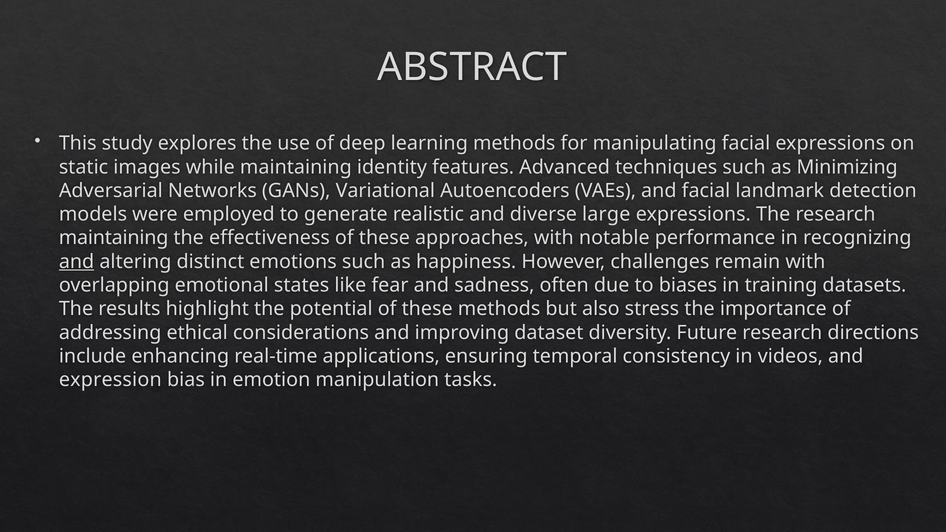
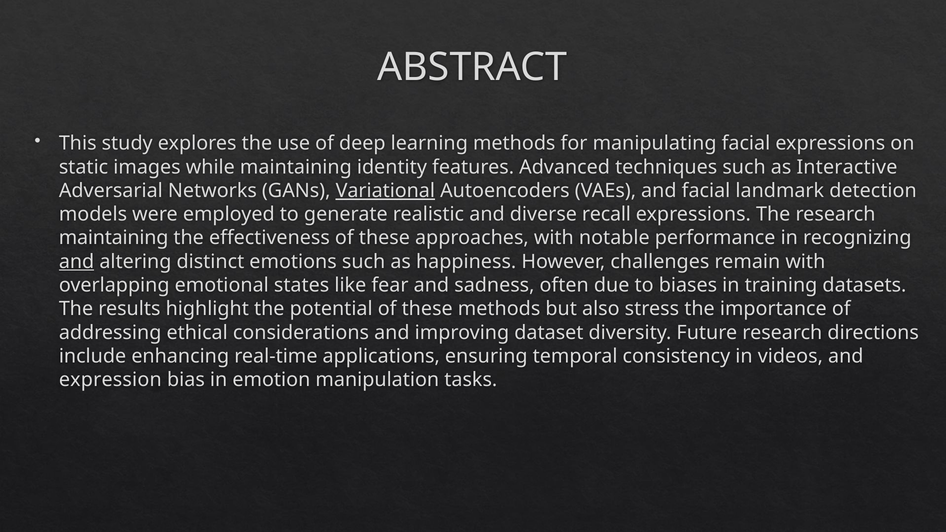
Minimizing: Minimizing -> Interactive
Variational underline: none -> present
large: large -> recall
